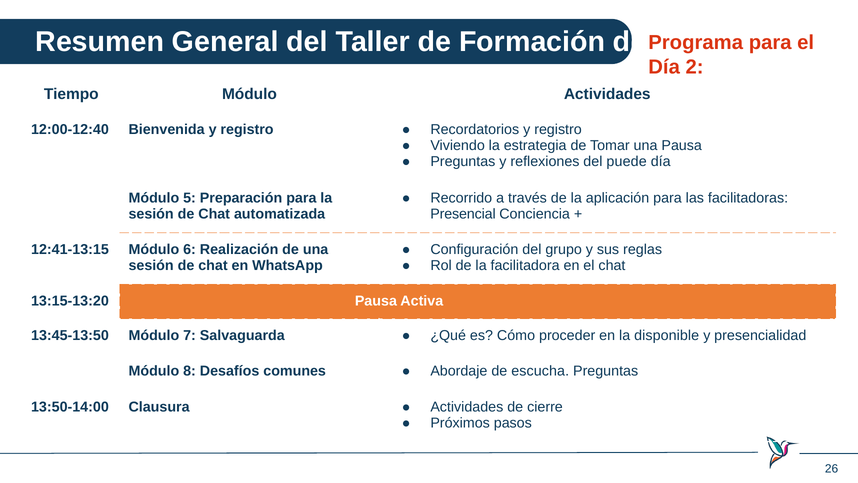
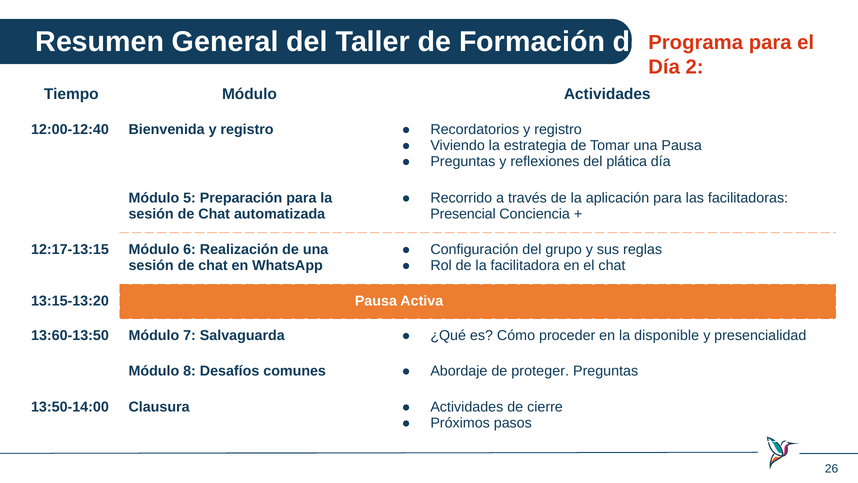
puede: puede -> plática
12:41-13:15: 12:41-13:15 -> 12:17-13:15
13:45-13:50: 13:45-13:50 -> 13:60-13:50
escucha: escucha -> proteger
